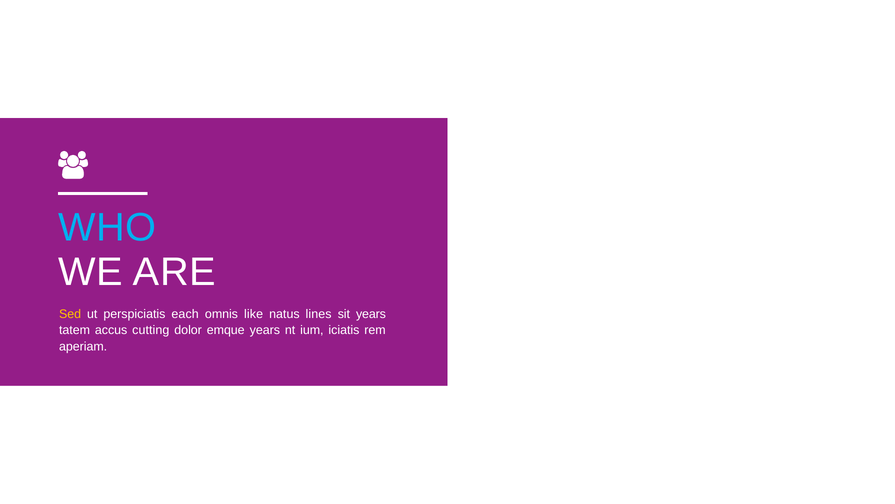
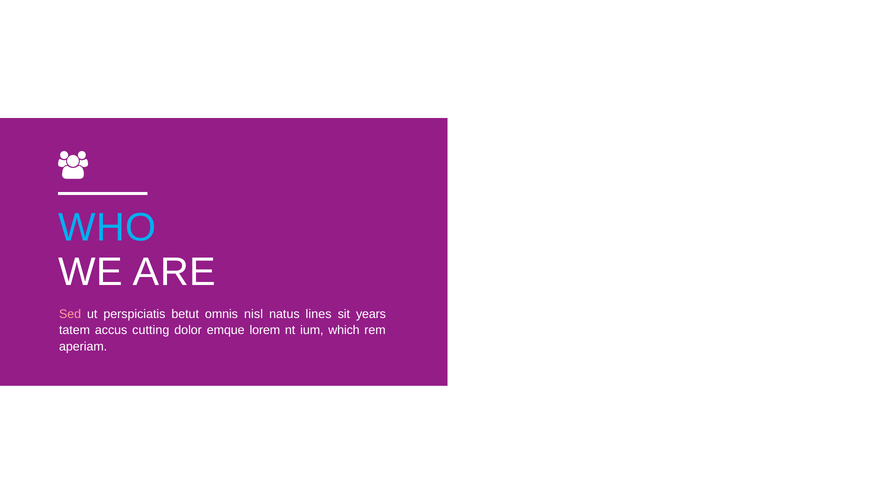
Sed colour: yellow -> pink
each: each -> betut
like: like -> nisl
emque years: years -> lorem
iciatis: iciatis -> which
